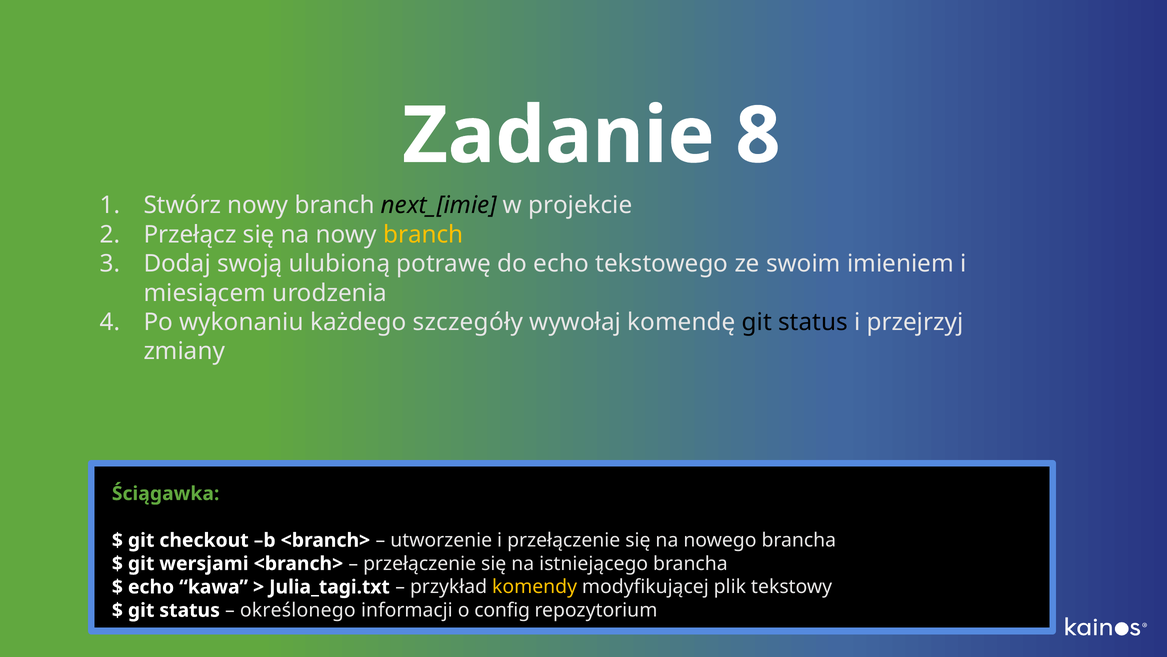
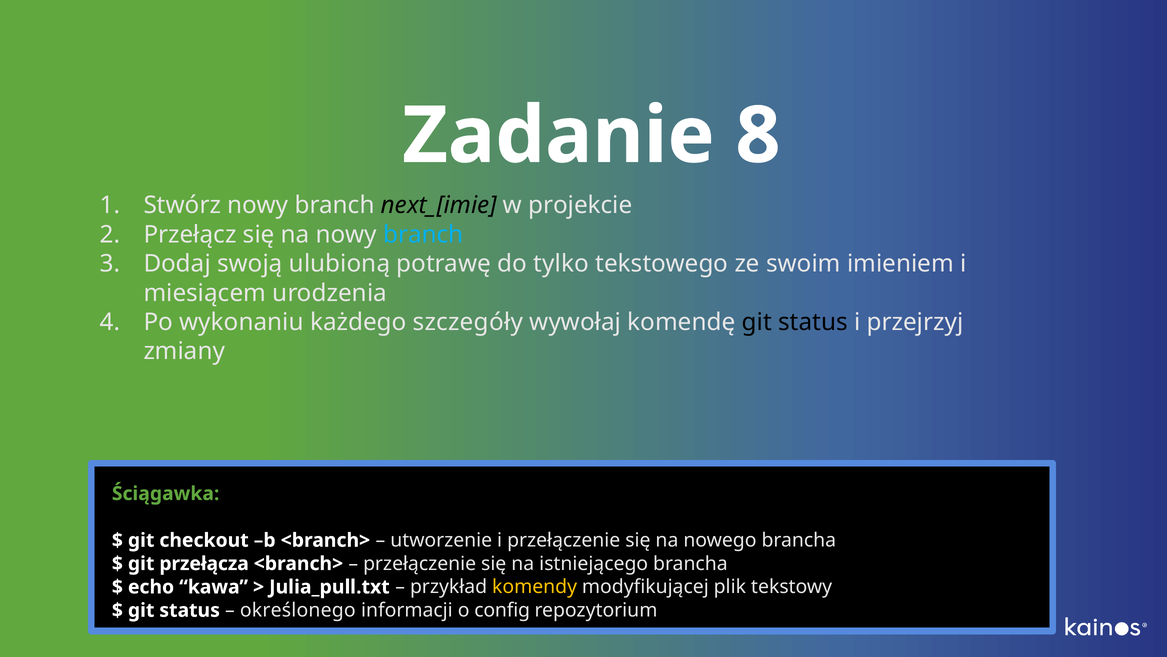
branch at (423, 234) colour: yellow -> light blue
do echo: echo -> tylko
wersjami: wersjami -> przełącza
Julia_tagi.txt: Julia_tagi.txt -> Julia_pull.txt
